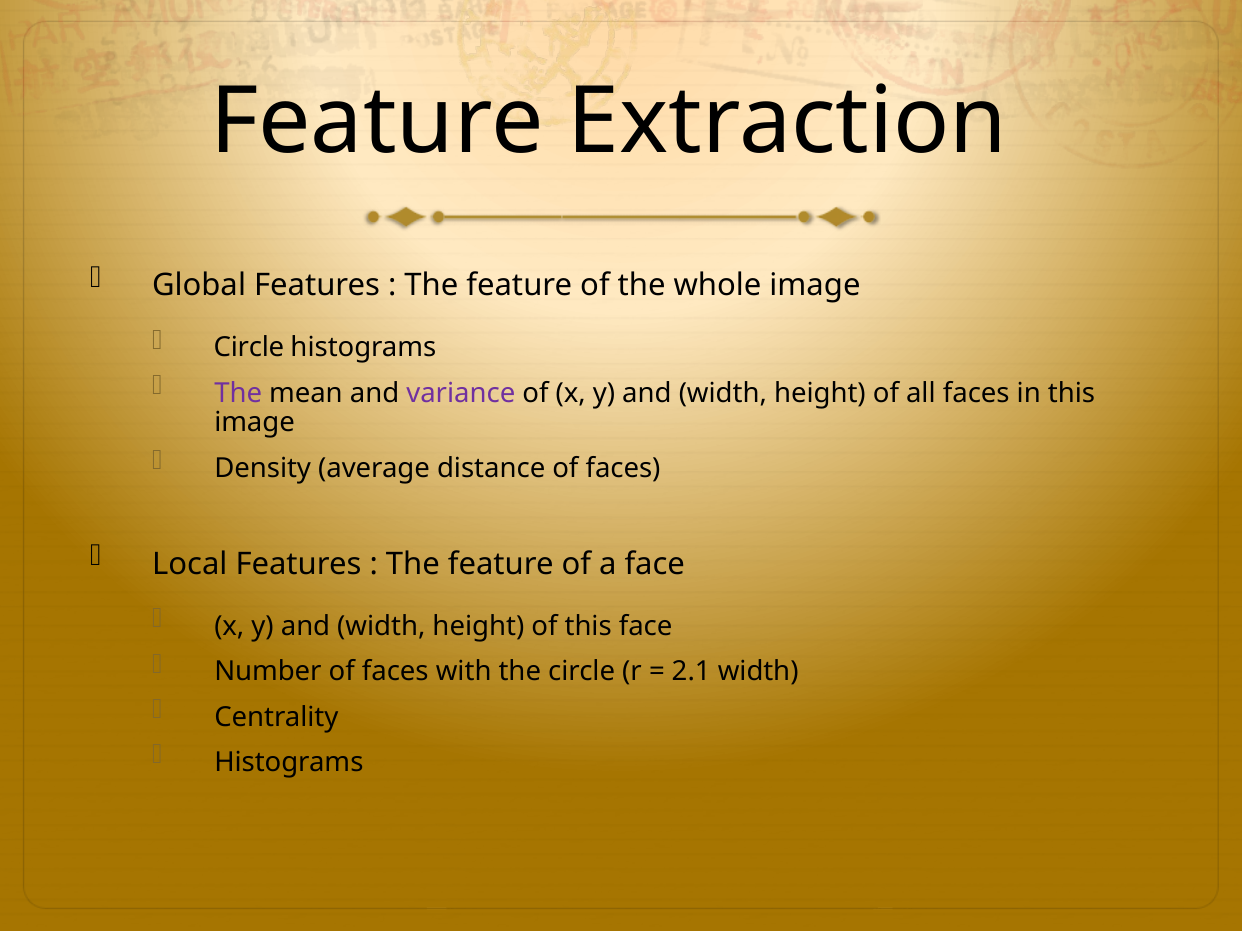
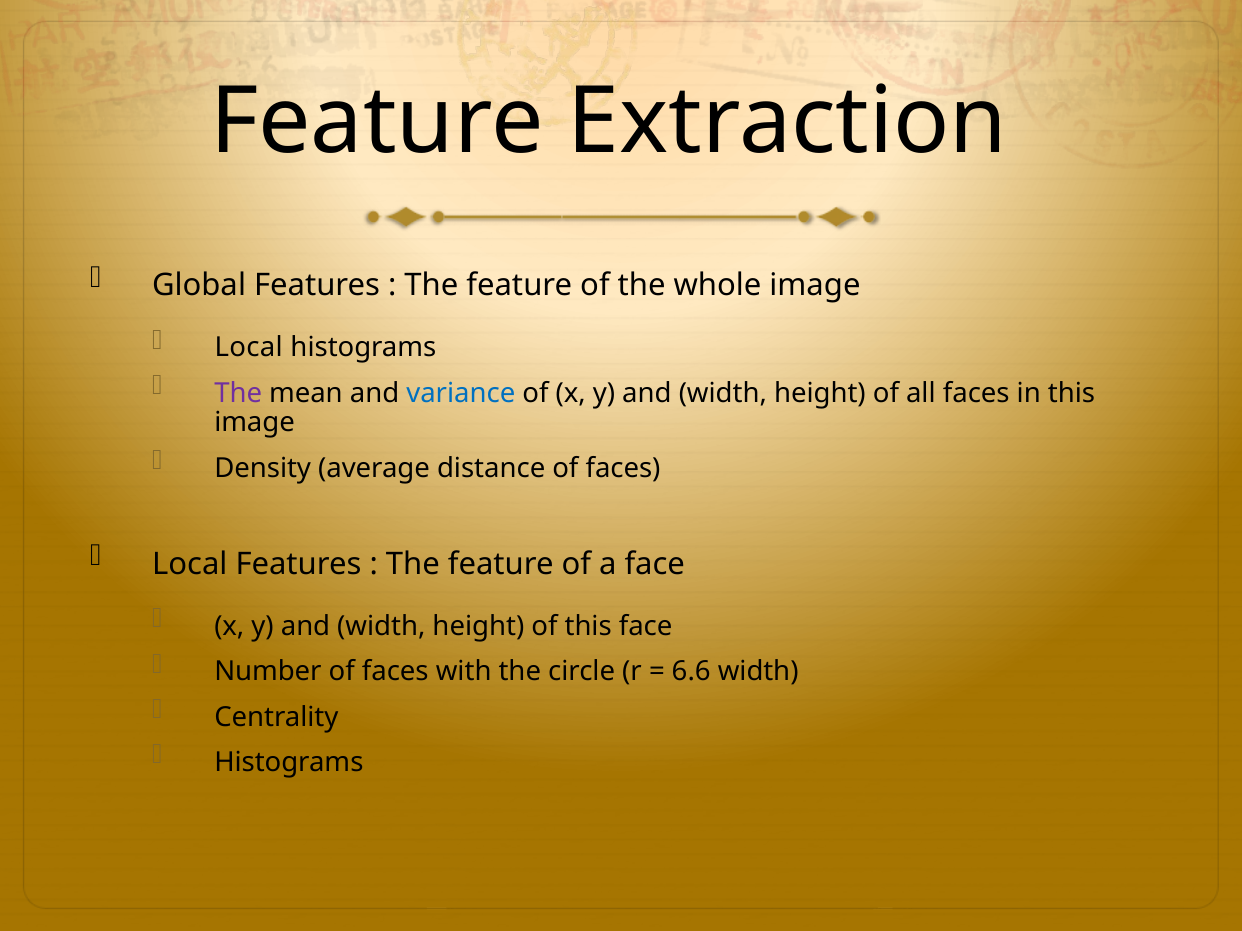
Circle at (249, 348): Circle -> Local
variance colour: purple -> blue
2.1: 2.1 -> 6.6
